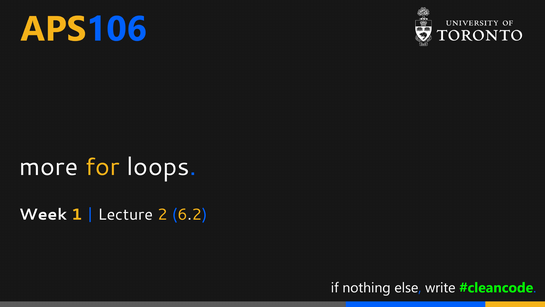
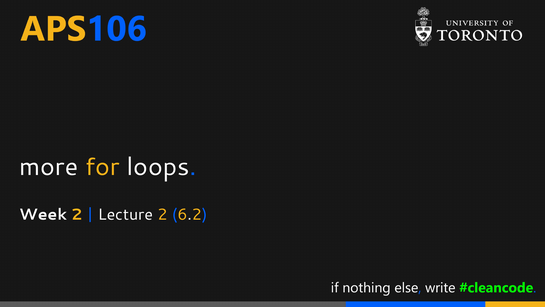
Week 1: 1 -> 2
